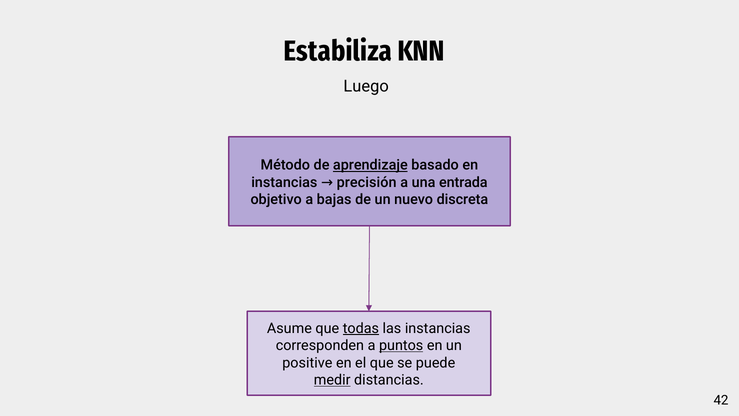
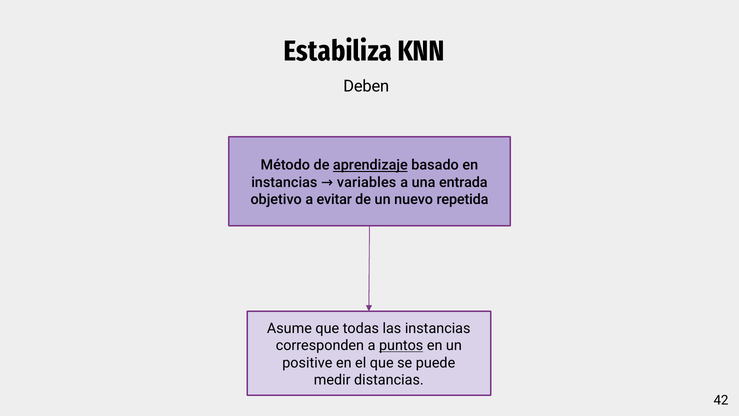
Luego: Luego -> Deben
precisión: precisión -> variables
bajas: bajas -> evitar
discreta: discreta -> repetida
todas underline: present -> none
medir underline: present -> none
